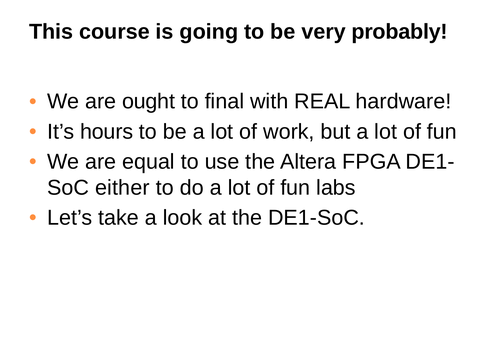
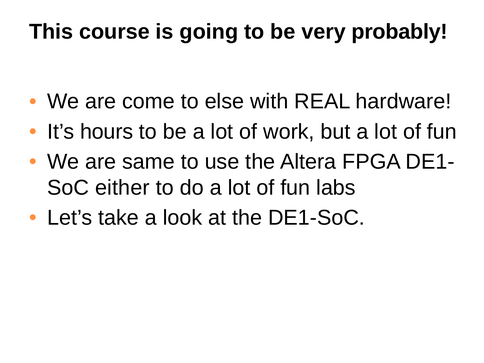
ought: ought -> come
final: final -> else
equal: equal -> same
